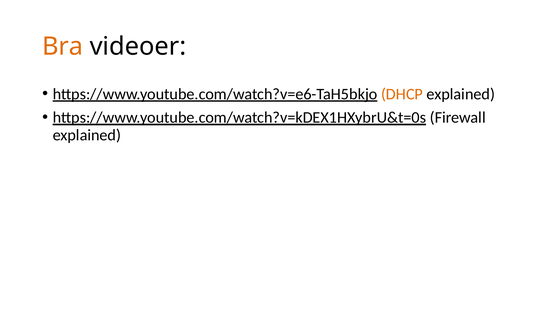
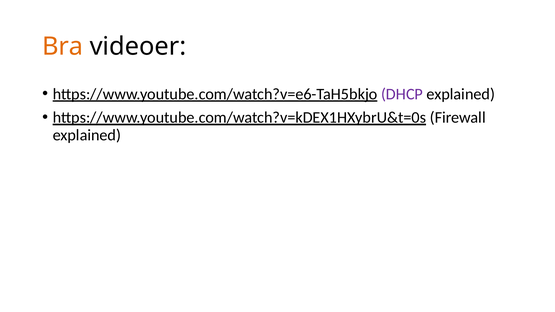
DHCP colour: orange -> purple
